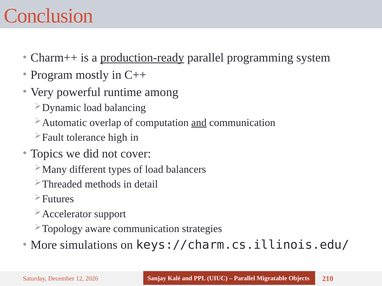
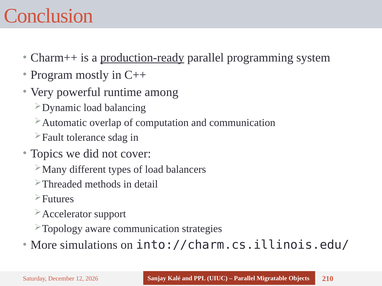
and at (199, 123) underline: present -> none
high: high -> sdag
keys://charm.cs.illinois.edu/: keys://charm.cs.illinois.edu/ -> into://charm.cs.illinois.edu/
